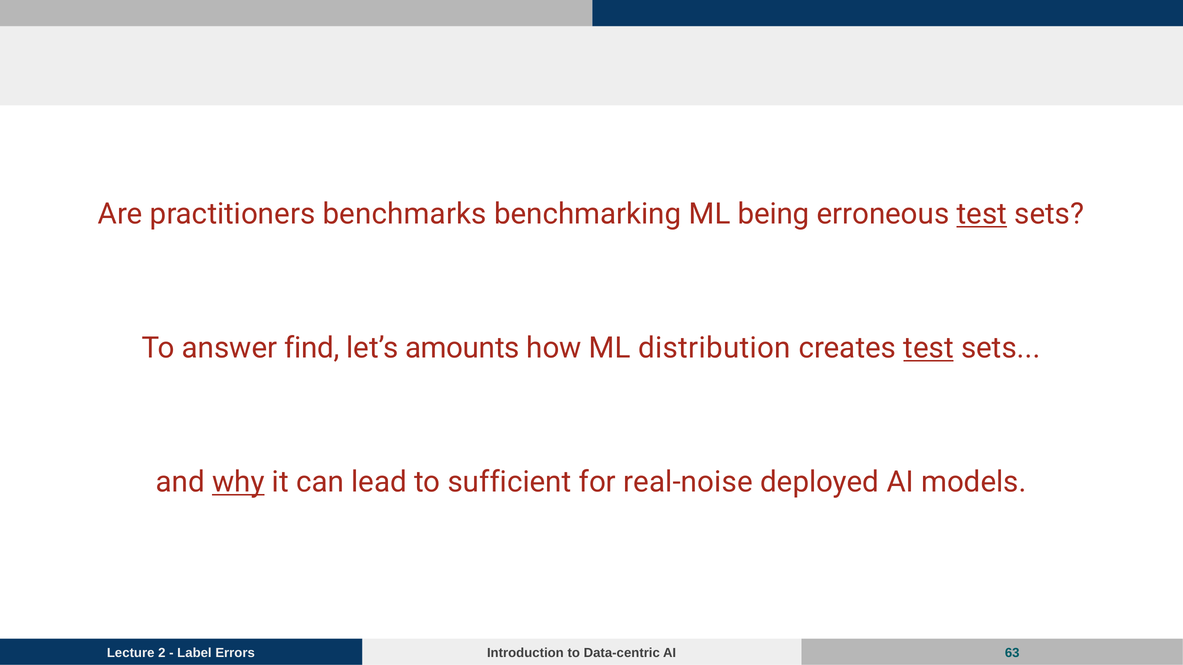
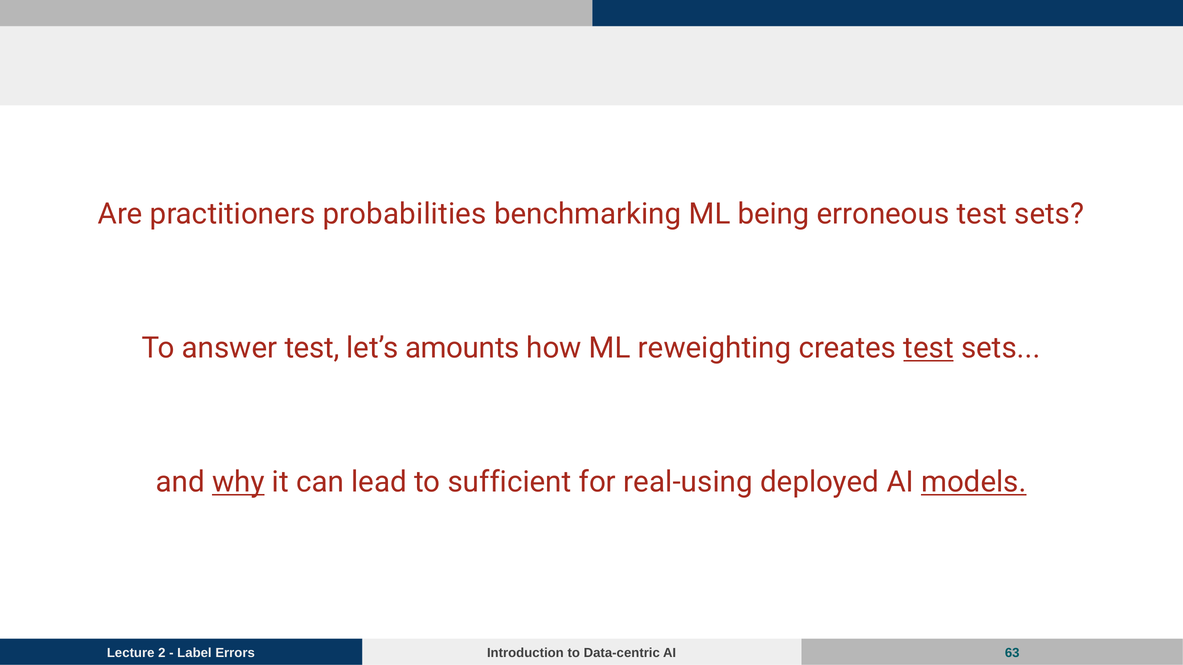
benchmarks: benchmarks -> probabilities
test at (982, 214) underline: present -> none
answer find: find -> test
distribution: distribution -> reweighting
real-noise: real-noise -> real-using
models underline: none -> present
